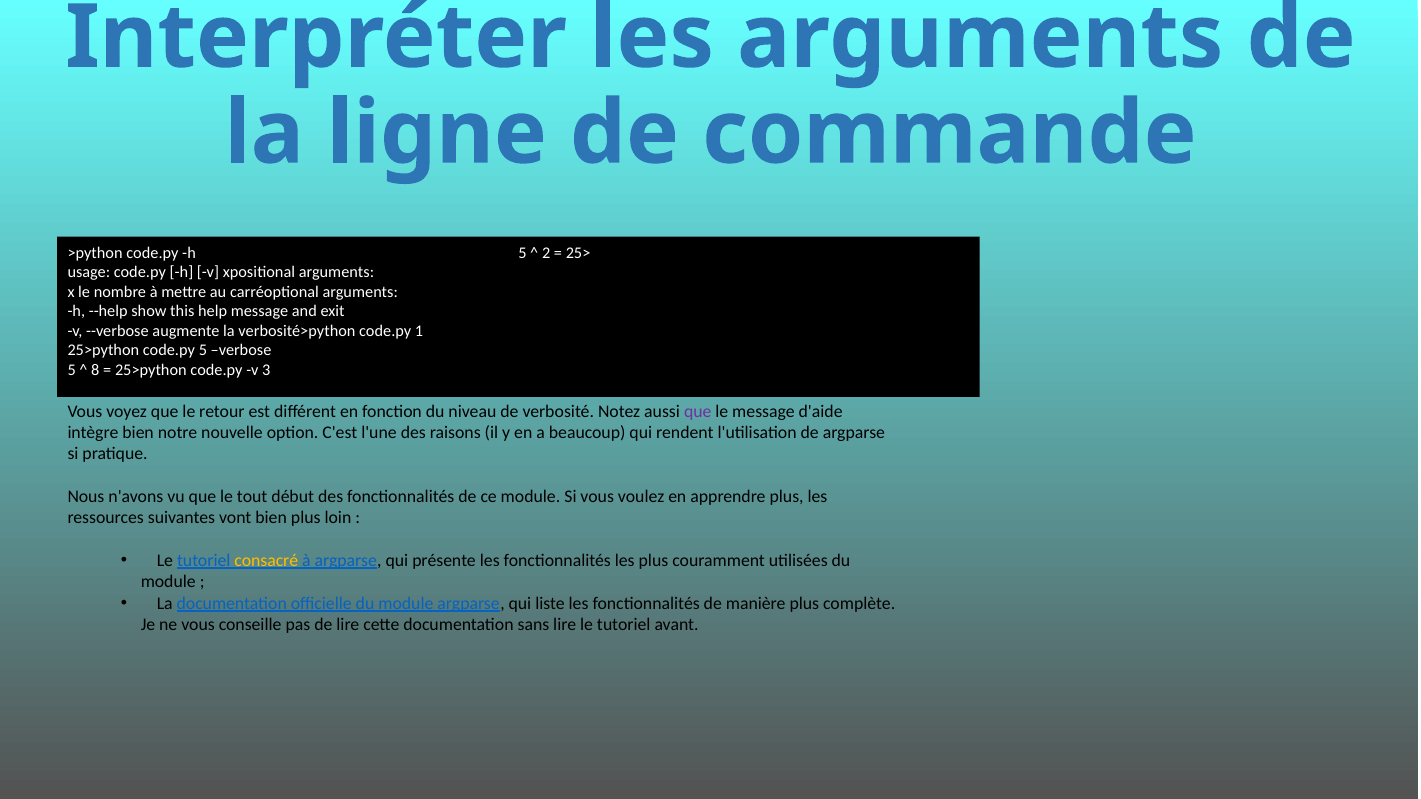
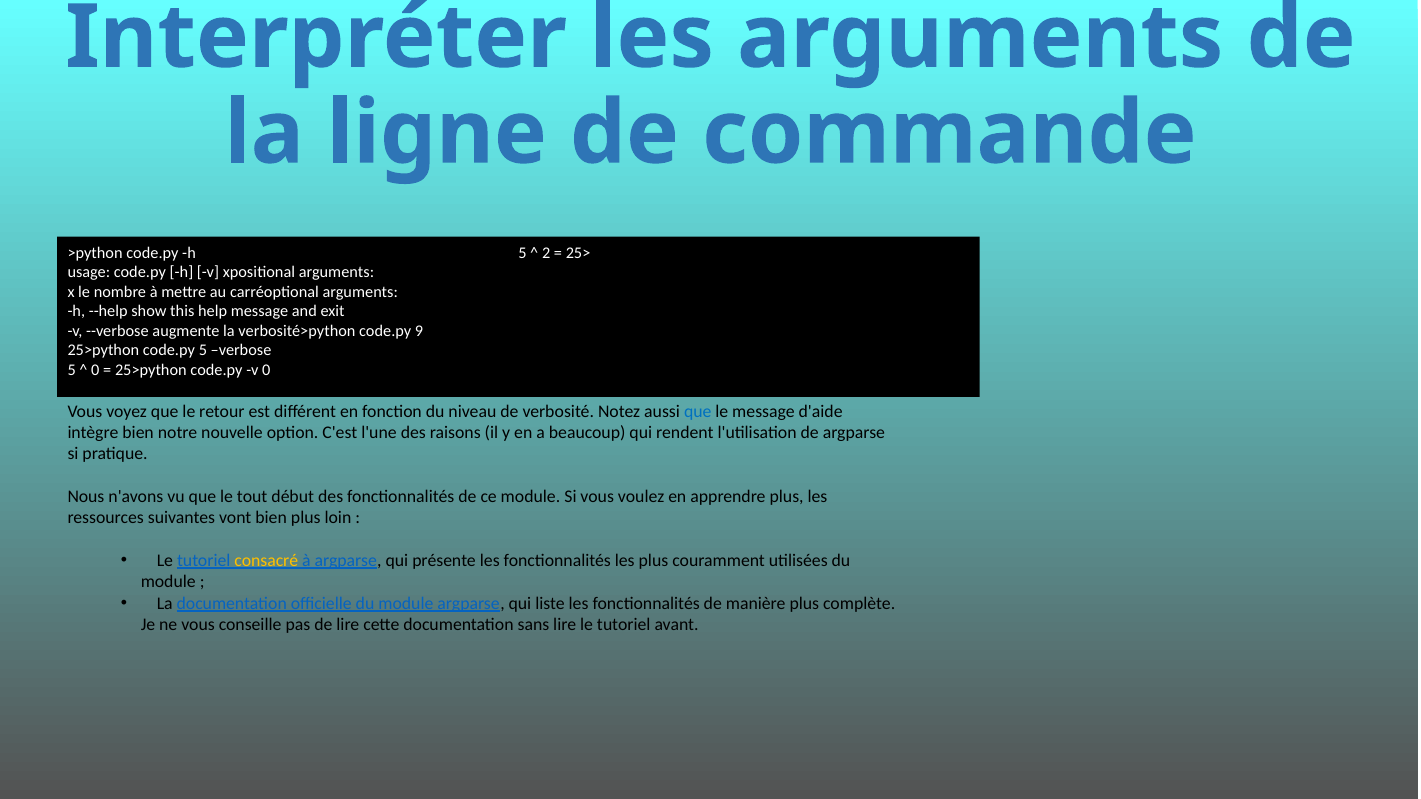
1: 1 -> 9
8 at (95, 370): 8 -> 0
v 3: 3 -> 0
que at (698, 411) colour: purple -> blue
